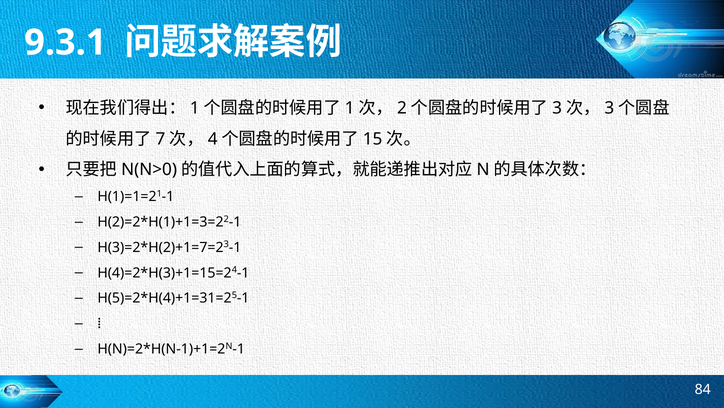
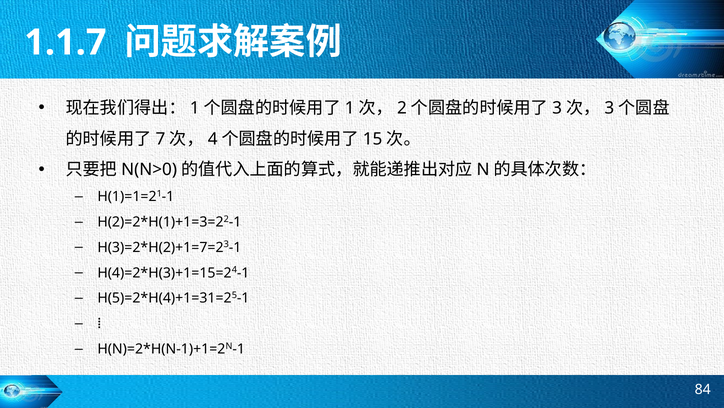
9.3.1: 9.3.1 -> 1.1.7
